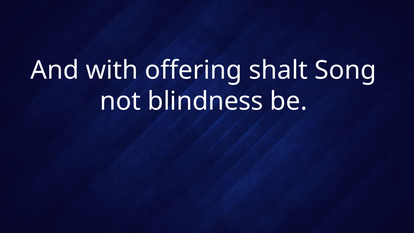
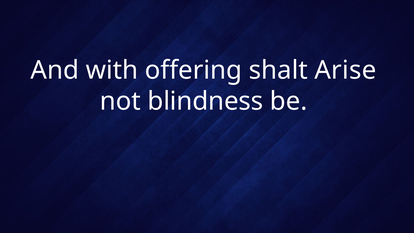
Song: Song -> Arise
